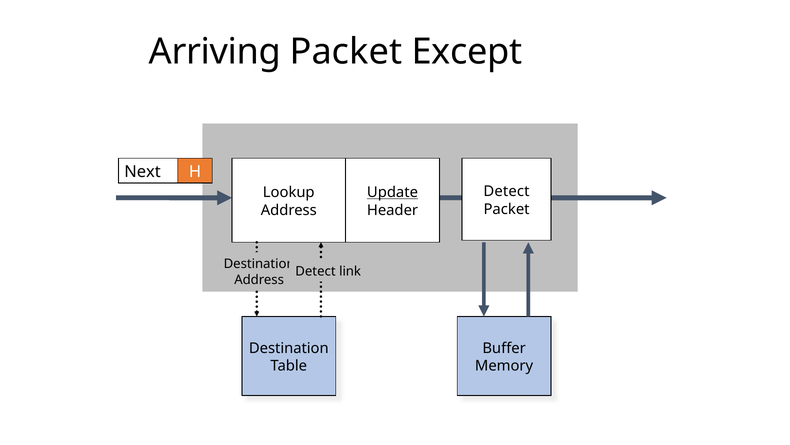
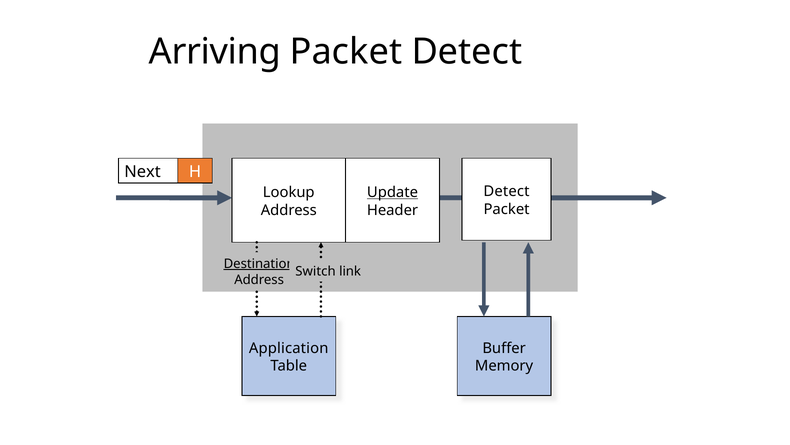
Packet Except: Except -> Detect
Destination at (259, 264) underline: none -> present
Detect at (315, 271): Detect -> Switch
Destination at (289, 348): Destination -> Application
